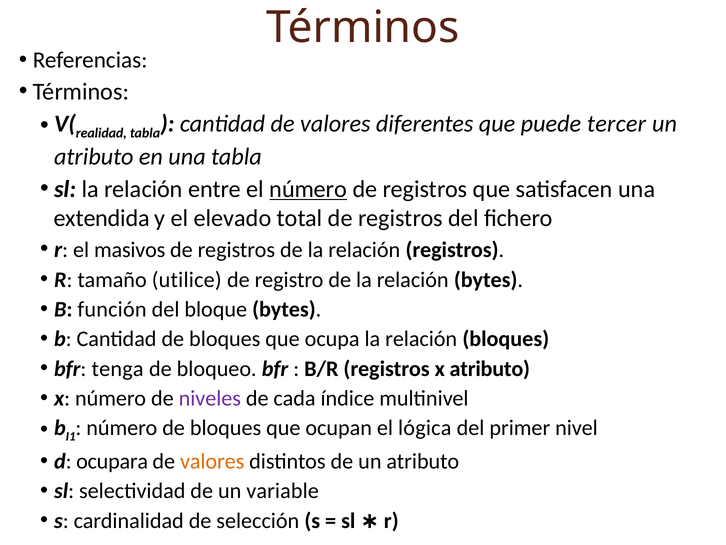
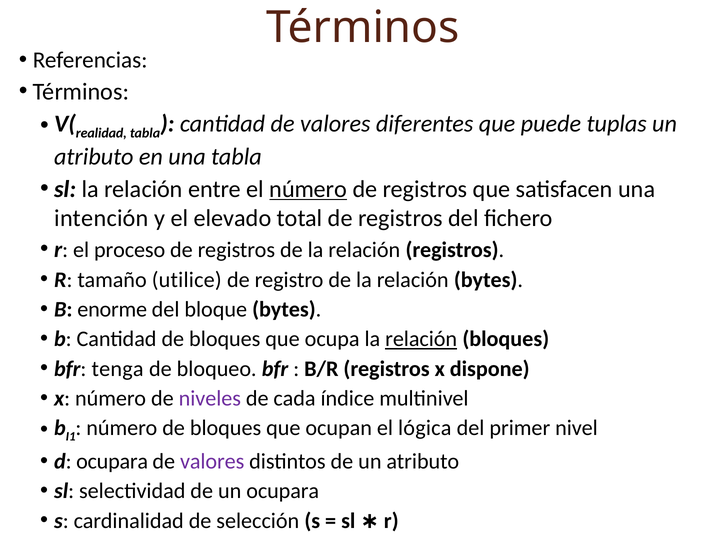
tercer: tercer -> tuplas
extendida: extendida -> intención
masivos: masivos -> proceso
función: función -> enorme
relación at (421, 339) underline: none -> present
x atributo: atributo -> dispone
valores at (212, 461) colour: orange -> purple
un variable: variable -> ocupara
